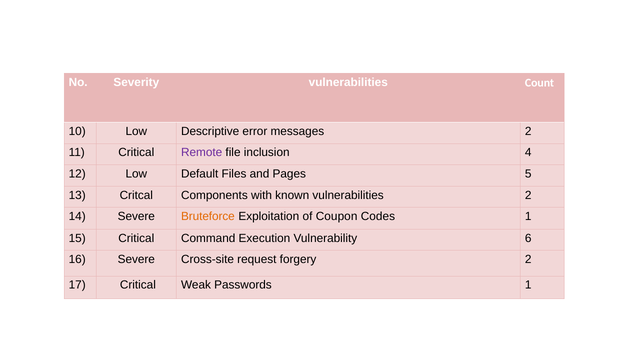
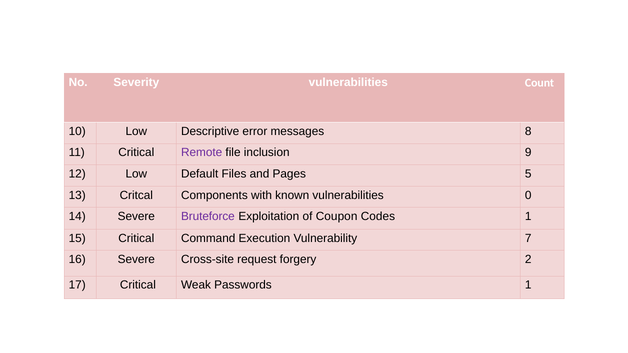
messages 2: 2 -> 8
4: 4 -> 9
vulnerabilities 2: 2 -> 0
Bruteforce colour: orange -> purple
6: 6 -> 7
